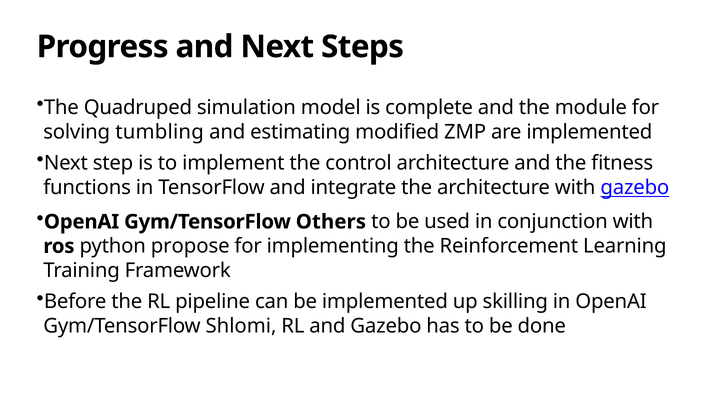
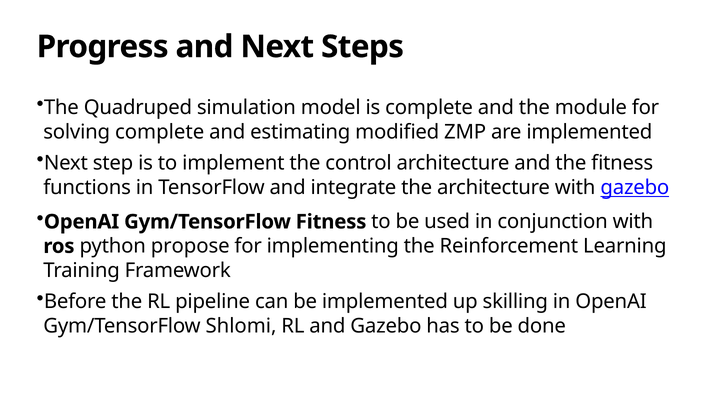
solving tumbling: tumbling -> complete
Gym/TensorFlow Others: Others -> Fitness
